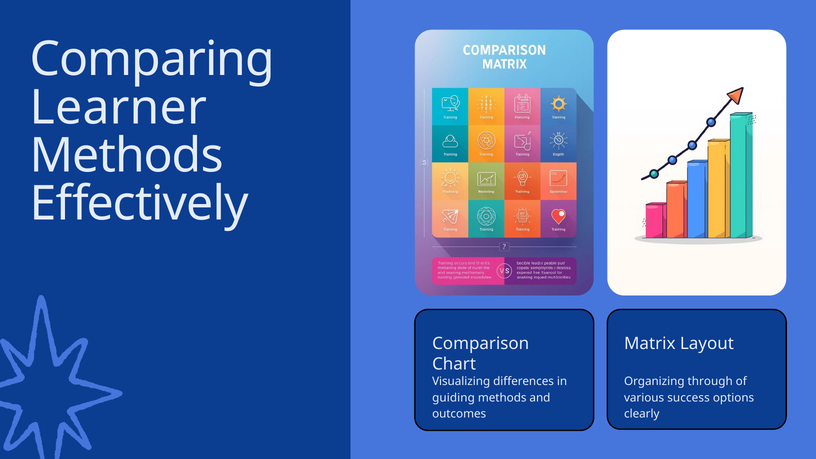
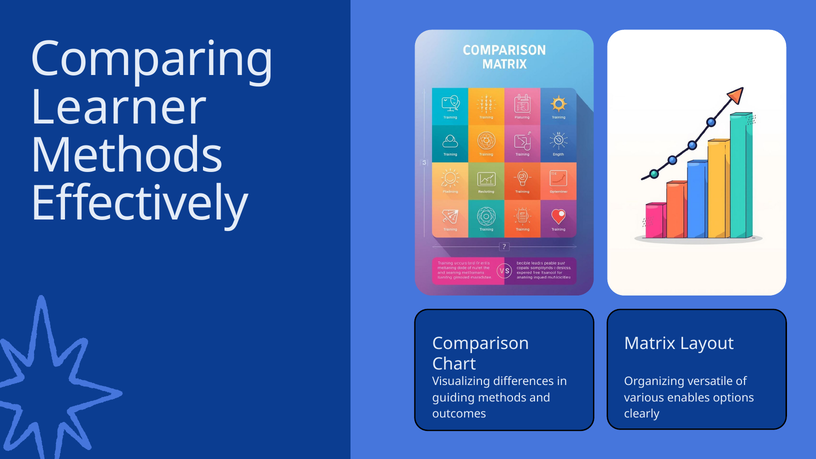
through: through -> versatile
success: success -> enables
